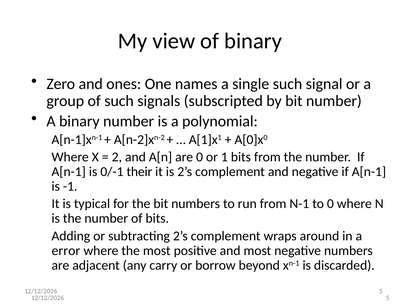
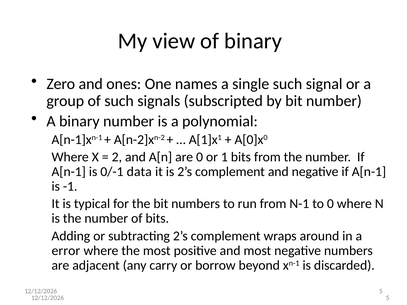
their: their -> data
